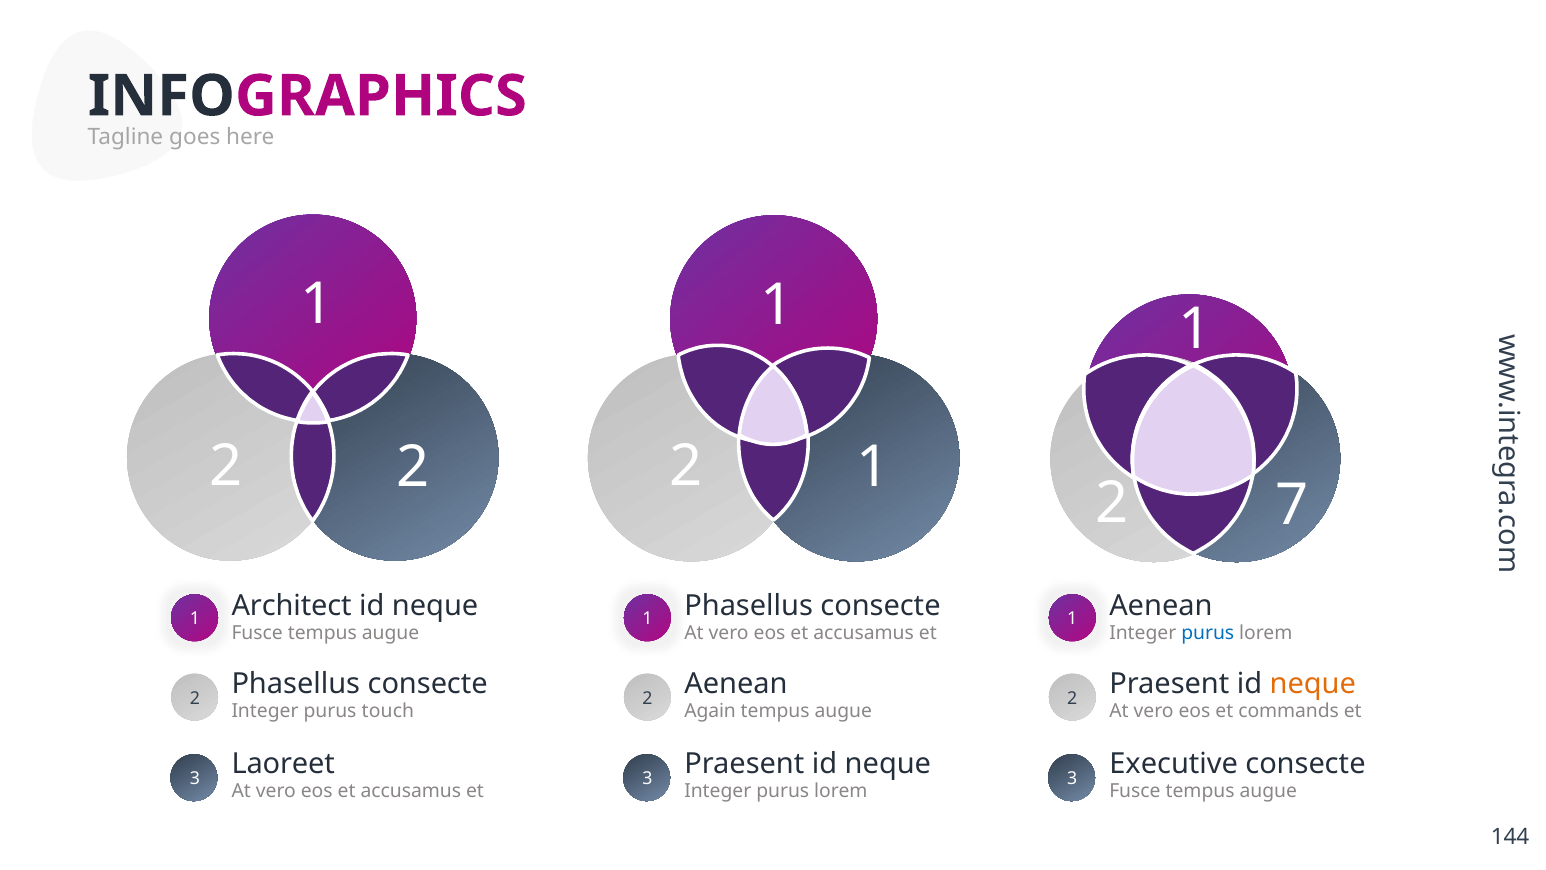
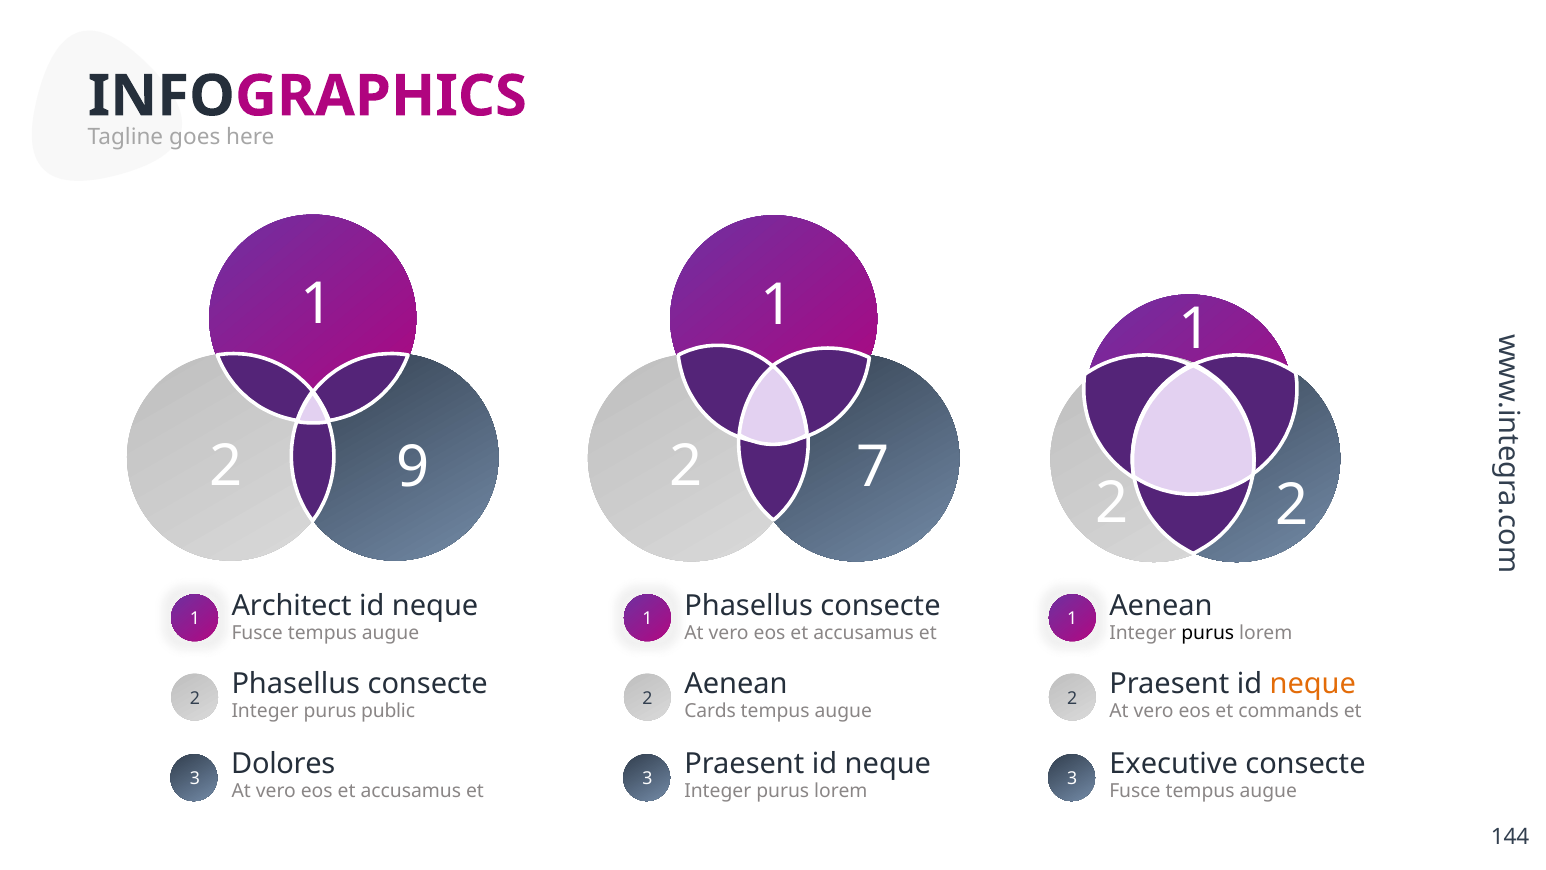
2 2: 2 -> 9
1 at (874, 468): 1 -> 7
2 7: 7 -> 2
purus at (1208, 633) colour: blue -> black
touch: touch -> public
Again: Again -> Cards
Laoreet: Laoreet -> Dolores
